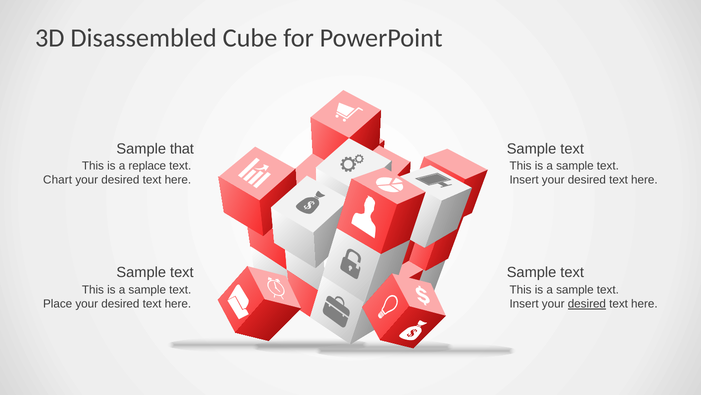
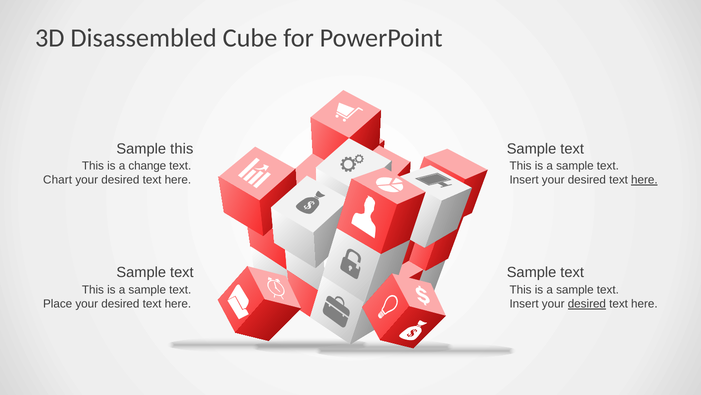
Sample that: that -> this
replace: replace -> change
here at (644, 180) underline: none -> present
